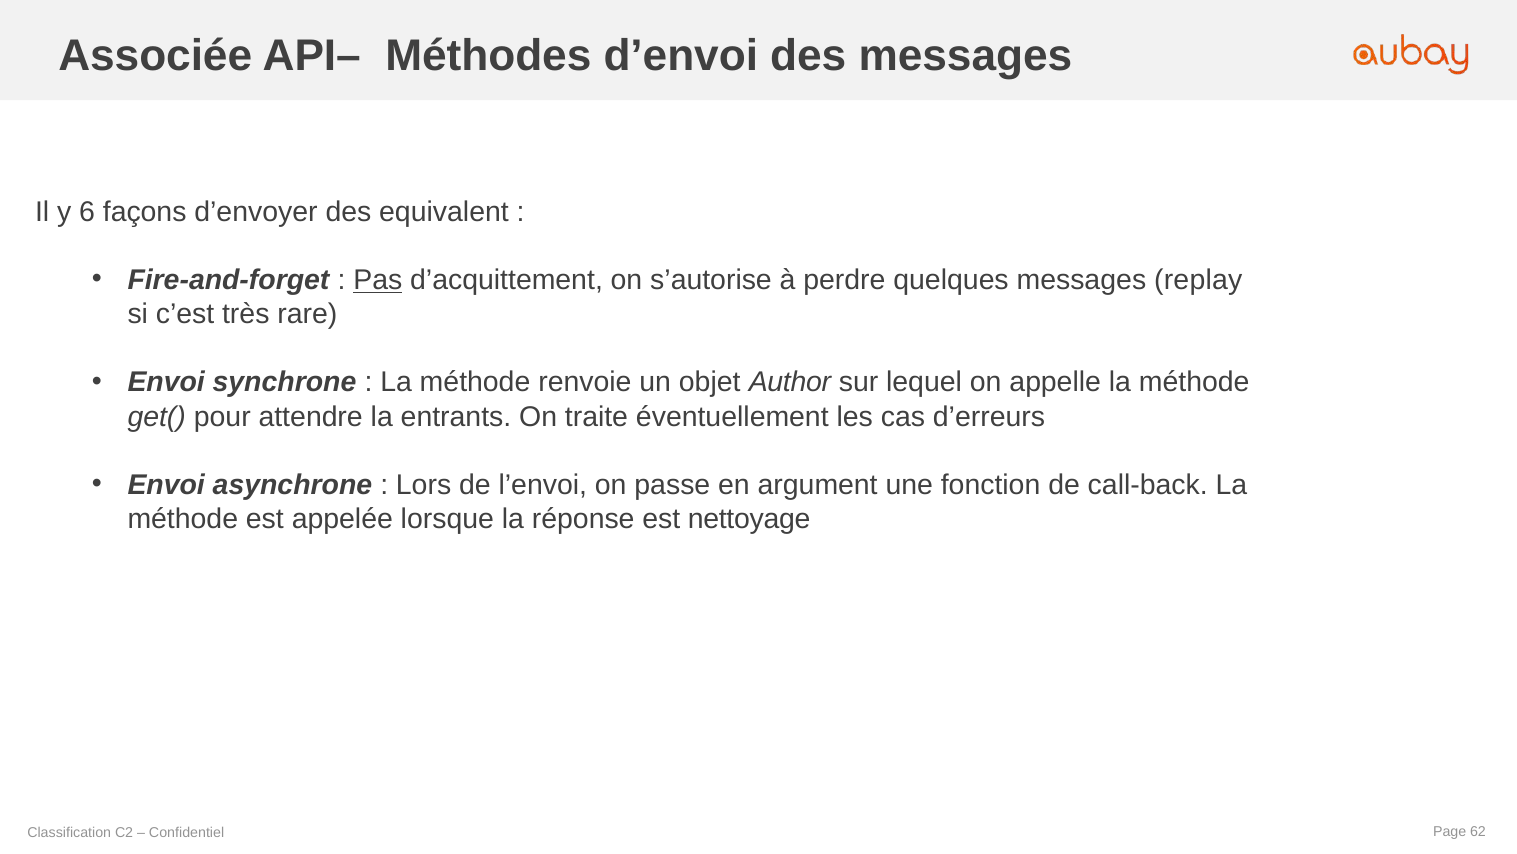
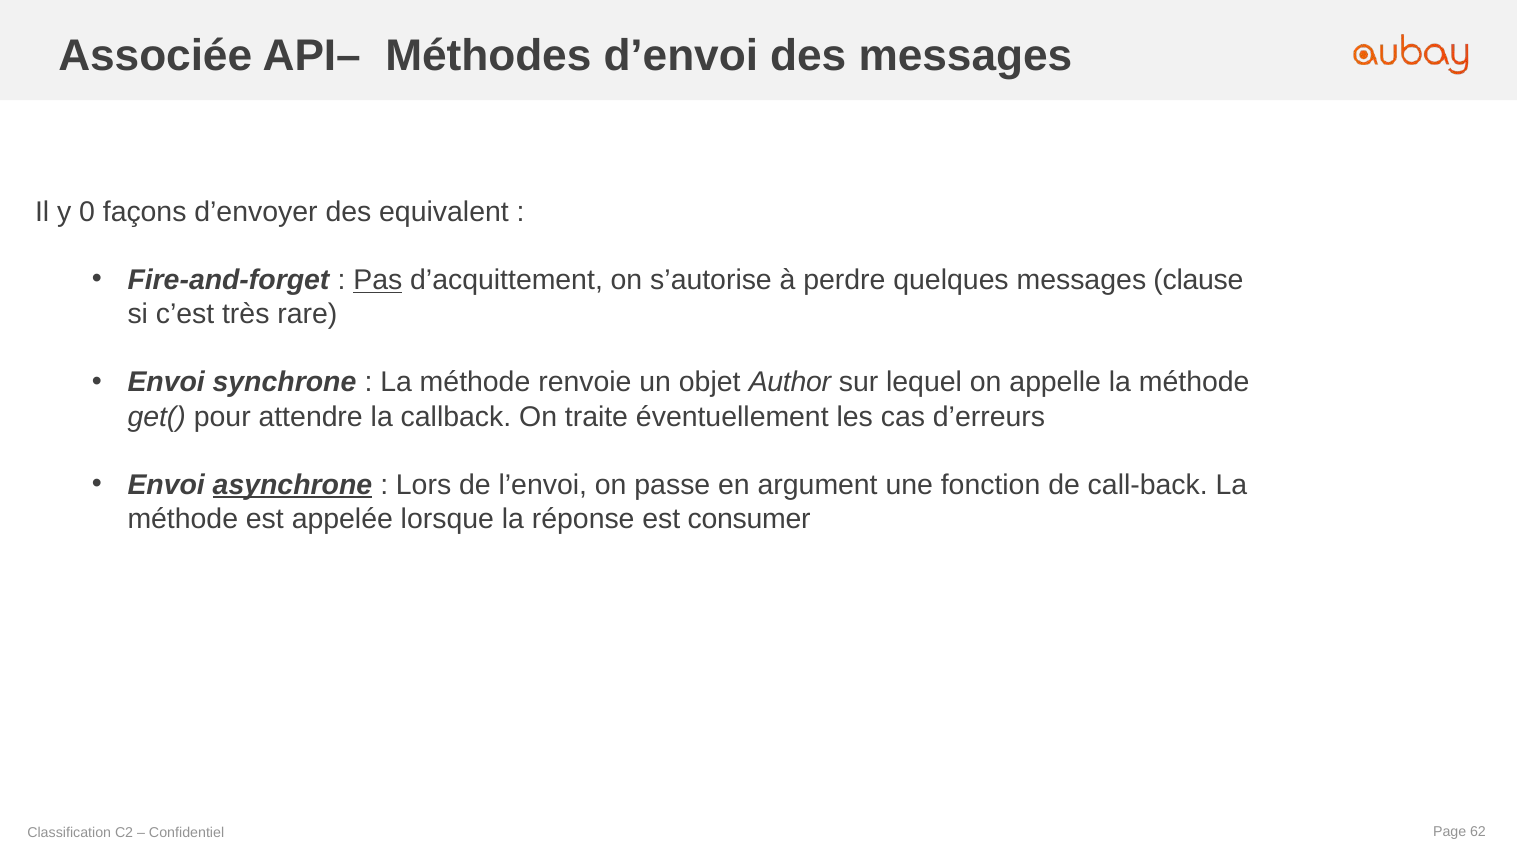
6: 6 -> 0
replay: replay -> clause
entrants: entrants -> callback
asynchrone underline: none -> present
nettoyage: nettoyage -> consumer
